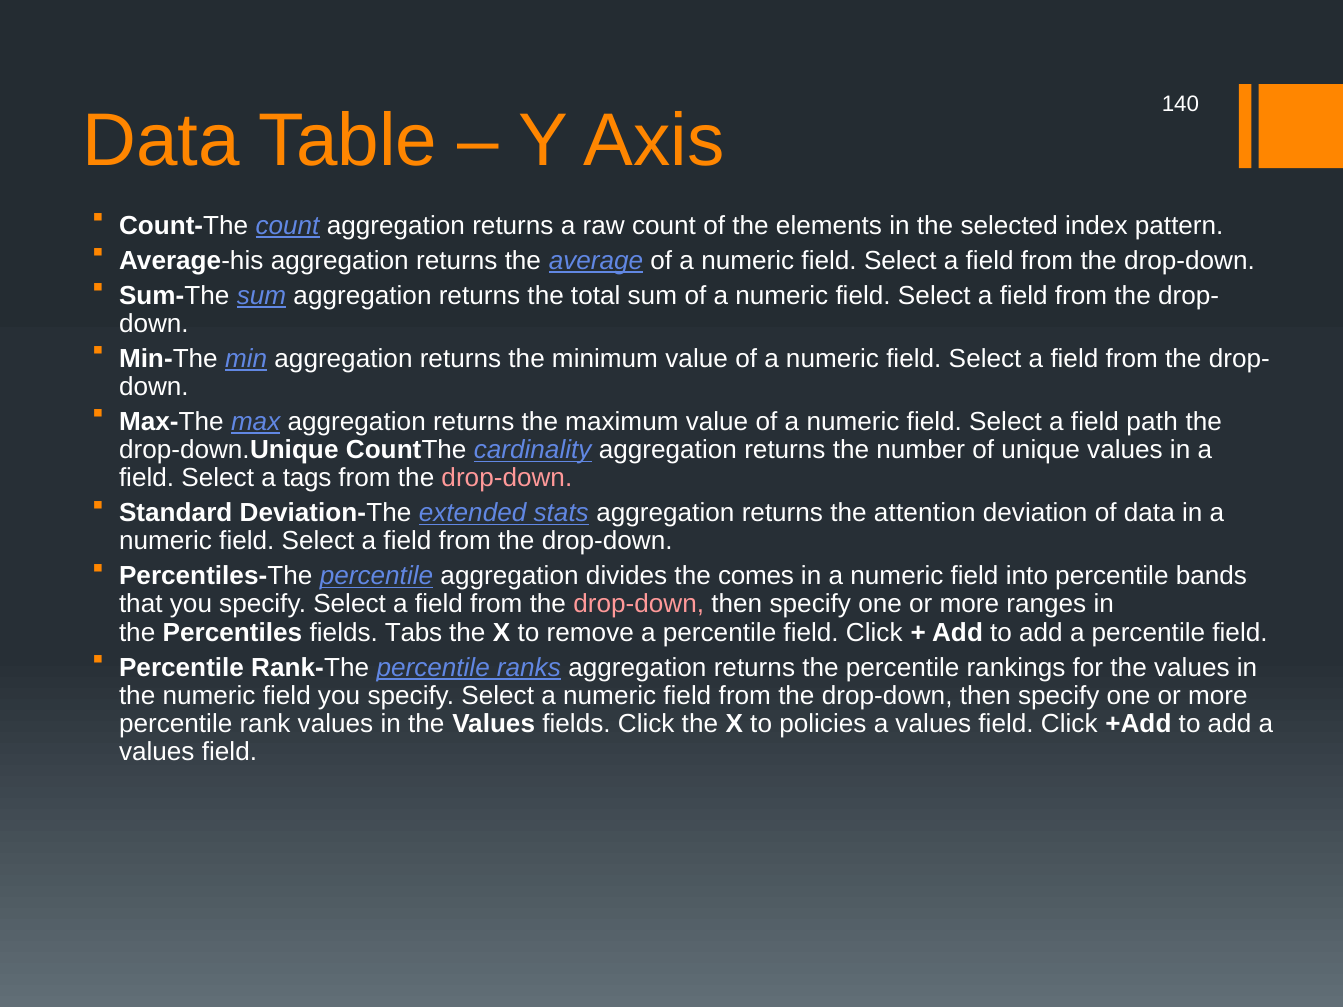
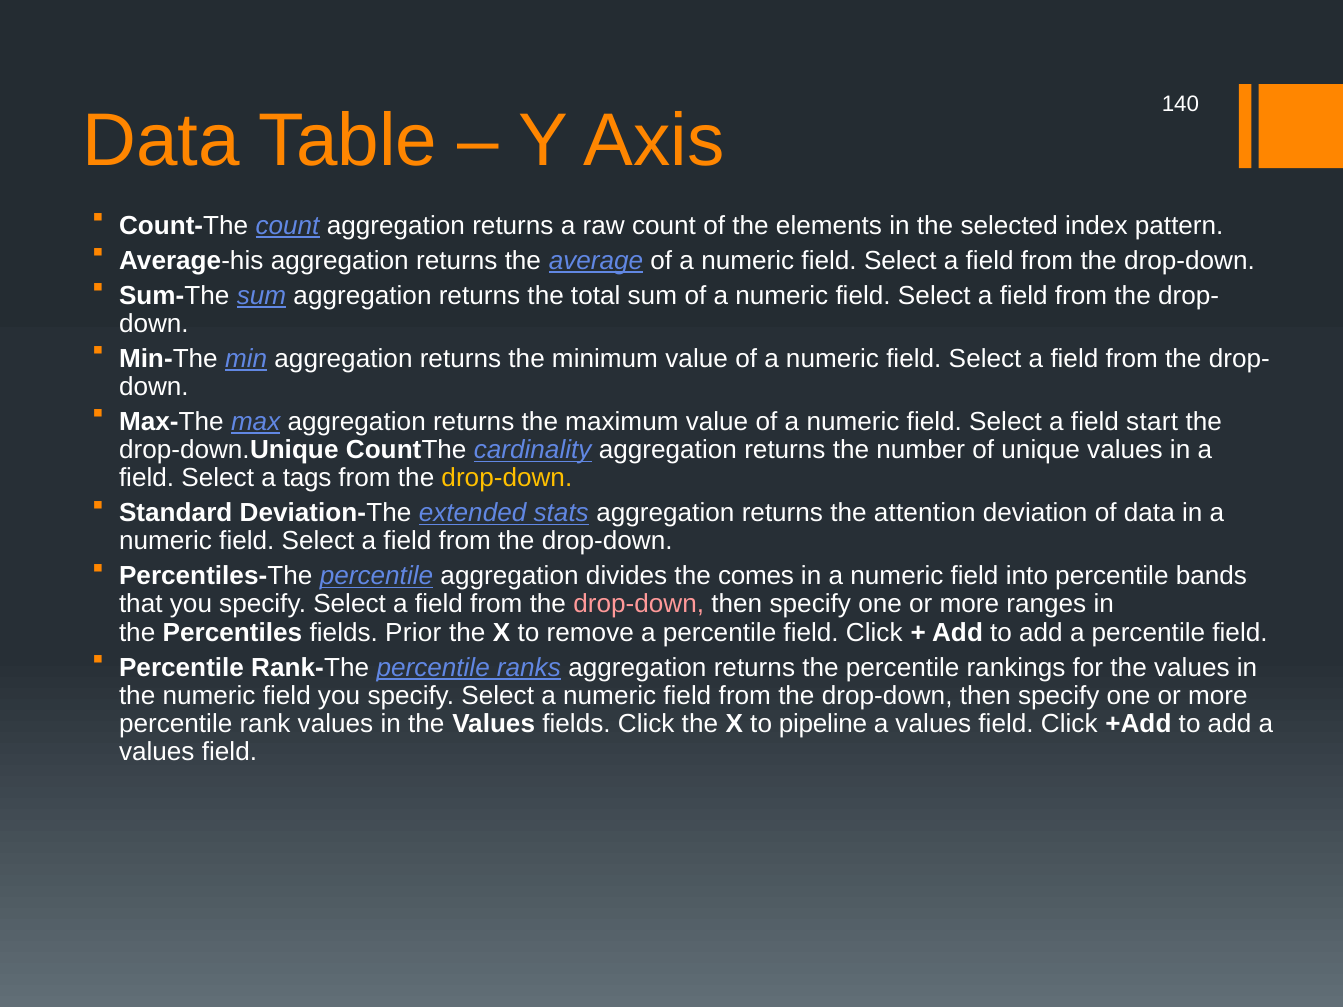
path: path -> start
drop-down at (507, 478) colour: pink -> yellow
Tabs: Tabs -> Prior
policies: policies -> pipeline
